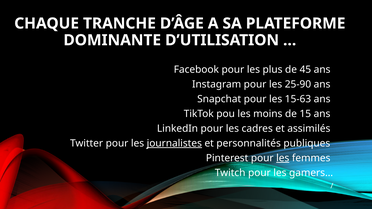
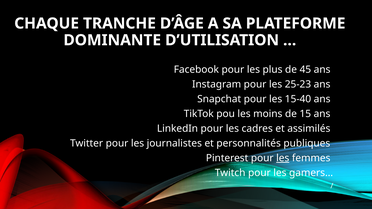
25-90: 25-90 -> 25-23
15-63: 15-63 -> 15-40
journalistes underline: present -> none
